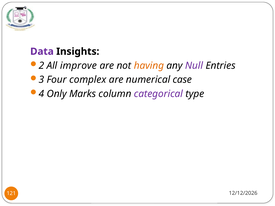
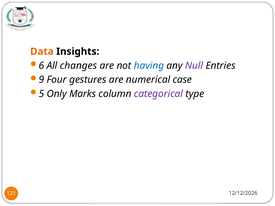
Data colour: purple -> orange
2: 2 -> 6
improve: improve -> changes
having colour: orange -> blue
3: 3 -> 9
complex: complex -> gestures
4: 4 -> 5
